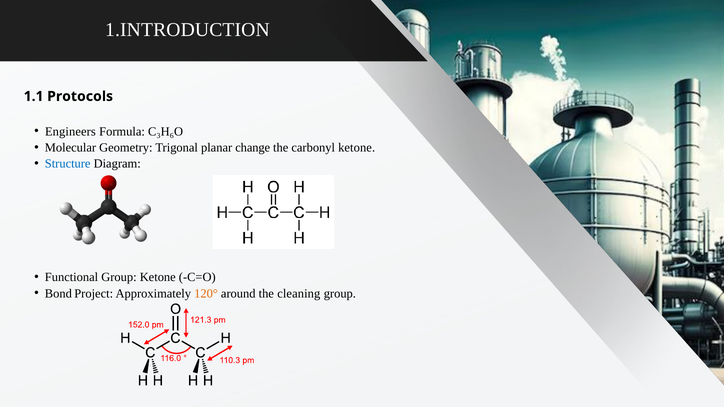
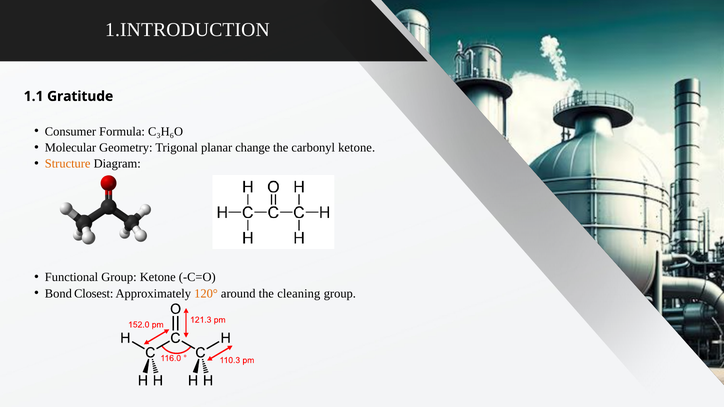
Protocols: Protocols -> Gratitude
Engineers: Engineers -> Consumer
Structure colour: blue -> orange
Project: Project -> Closest
